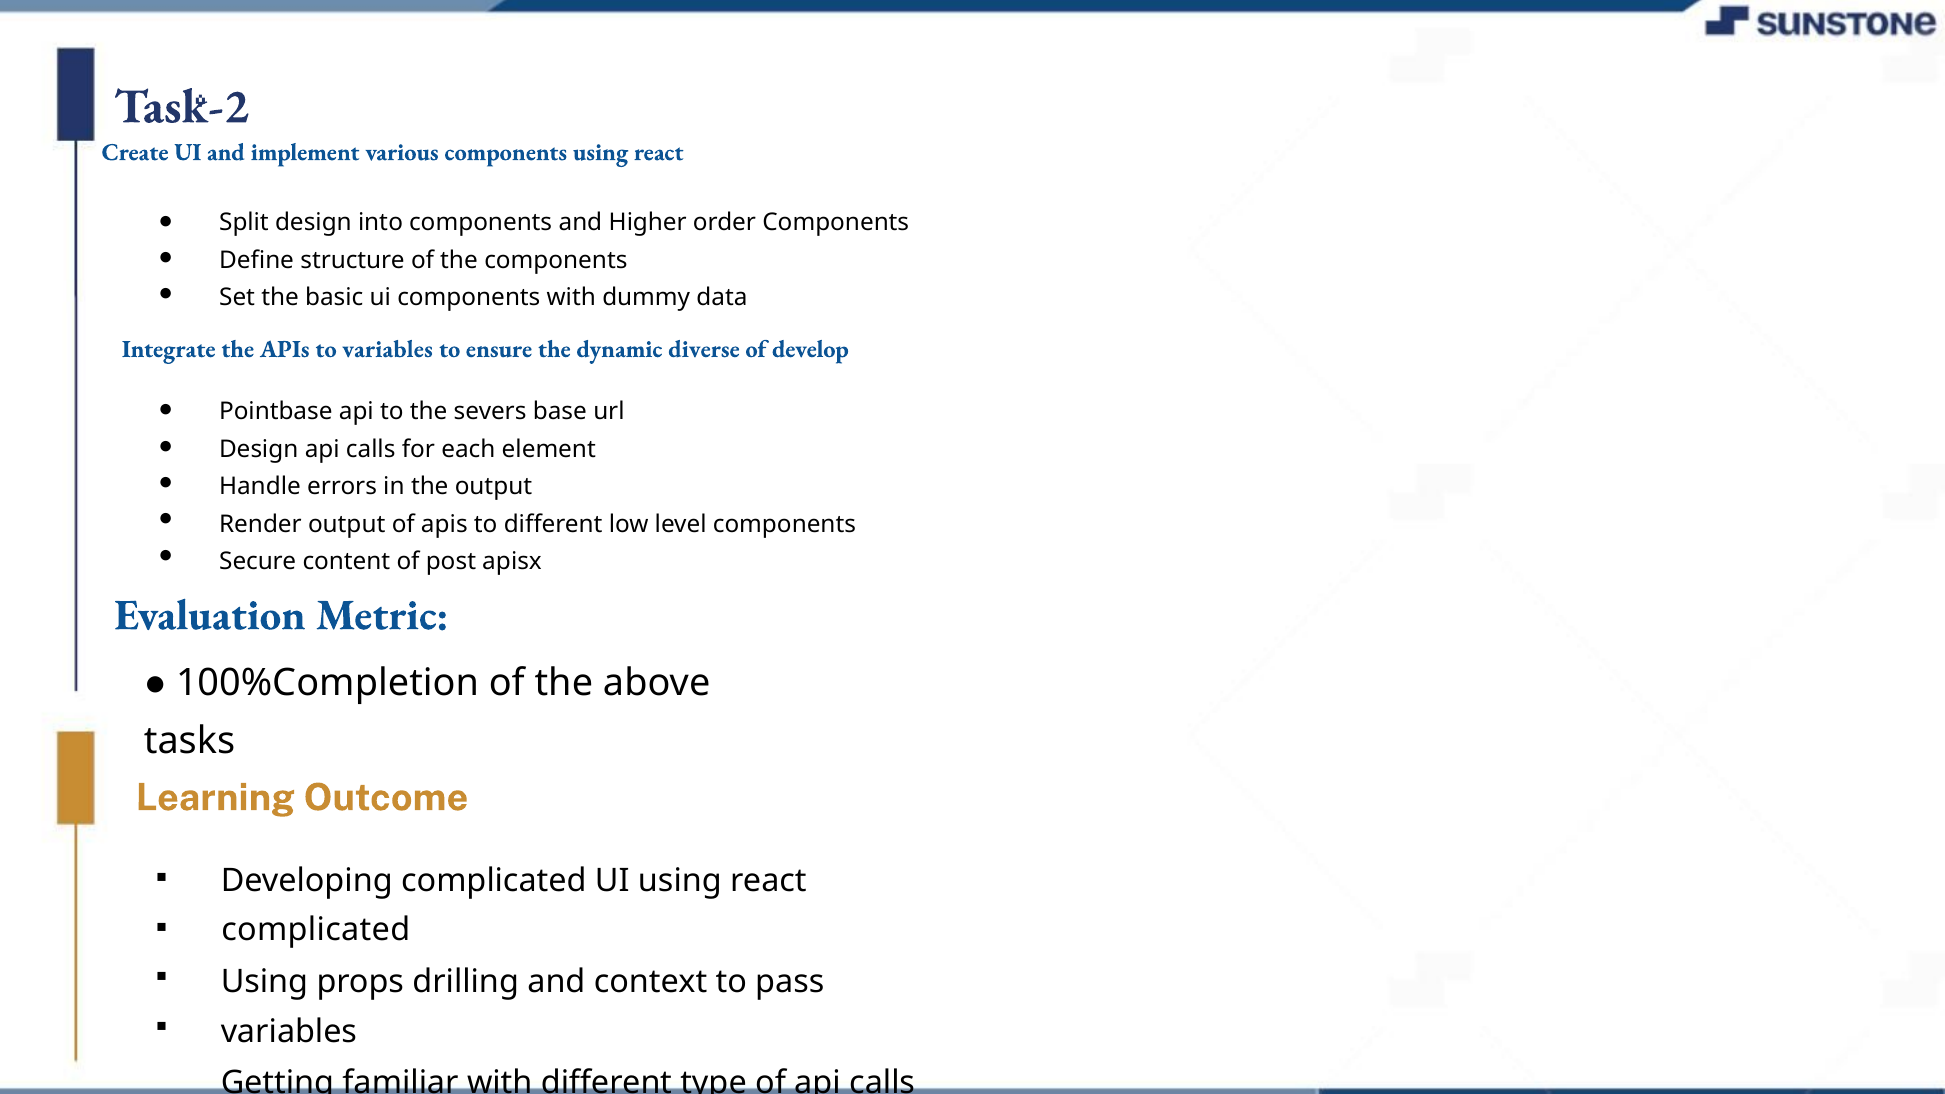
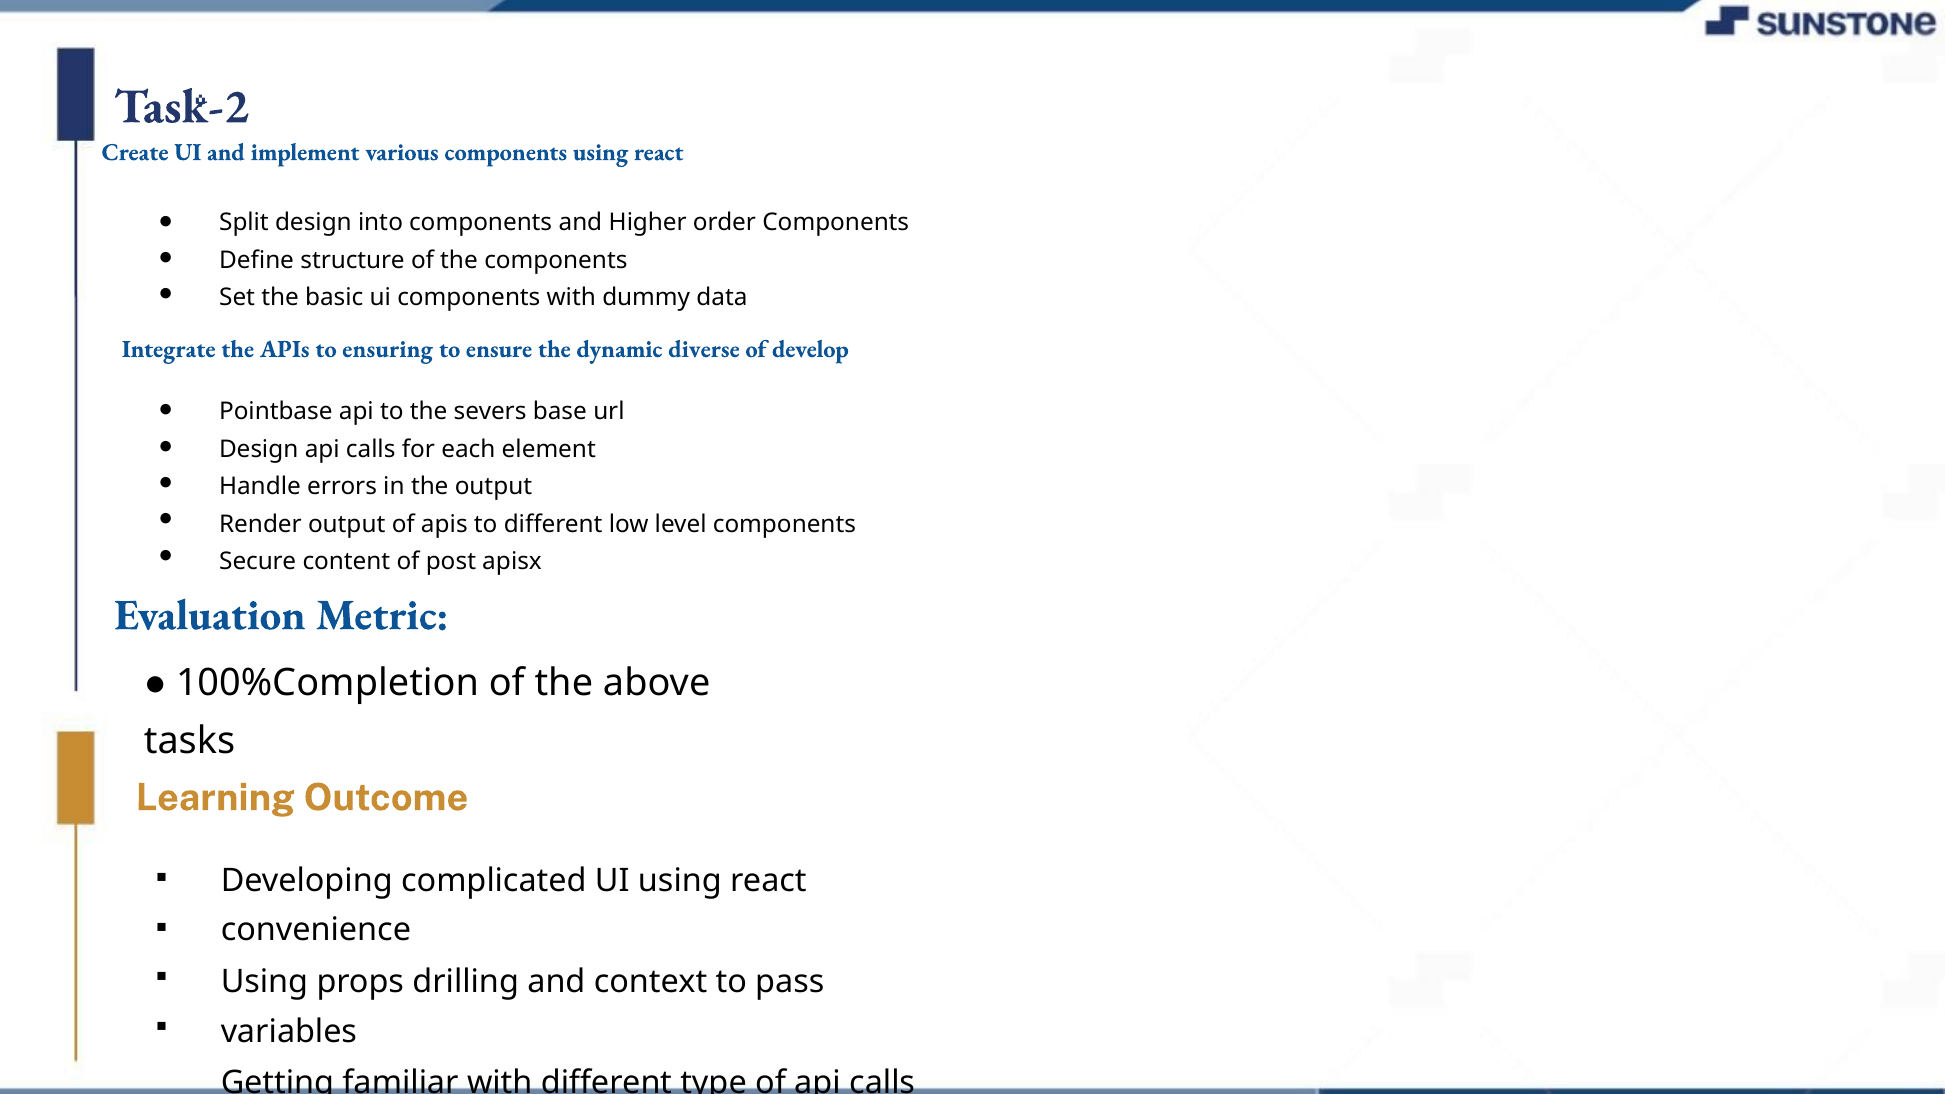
to variables: variables -> ensuring
complicated at (316, 930): complicated -> convenience
